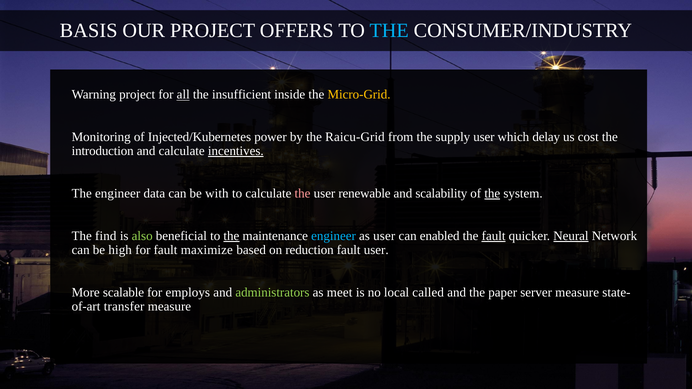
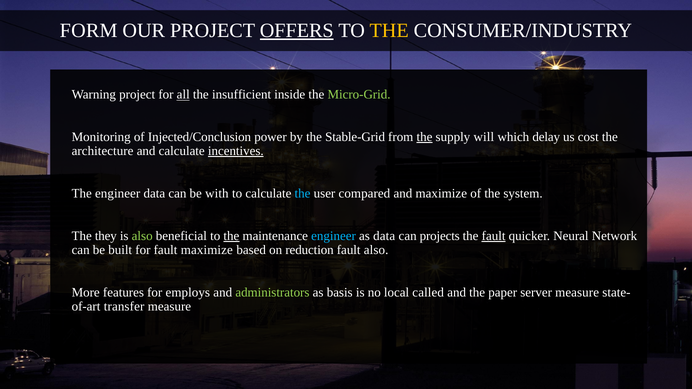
BASIS: BASIS -> FORM
OFFERS underline: none -> present
THE at (389, 31) colour: light blue -> yellow
Micro-Grid colour: yellow -> light green
Injected/Kubernetes: Injected/Kubernetes -> Injected/Conclusion
Raicu-Grid: Raicu-Grid -> Stable-Grid
the at (424, 137) underline: none -> present
supply user: user -> will
introduction: introduction -> architecture
the at (303, 194) colour: pink -> light blue
renewable: renewable -> compared
and scalability: scalability -> maximize
the at (492, 194) underline: present -> none
find: find -> they
as user: user -> data
enabled: enabled -> projects
Neural underline: present -> none
high: high -> built
fault user: user -> also
scalable: scalable -> features
meet: meet -> basis
